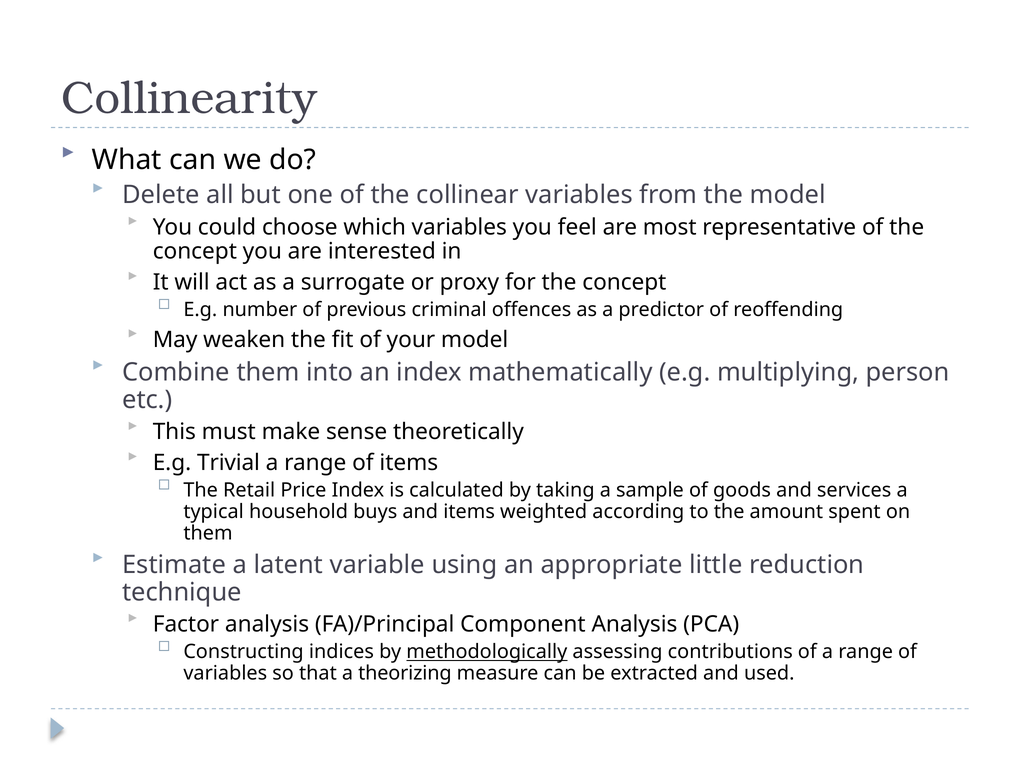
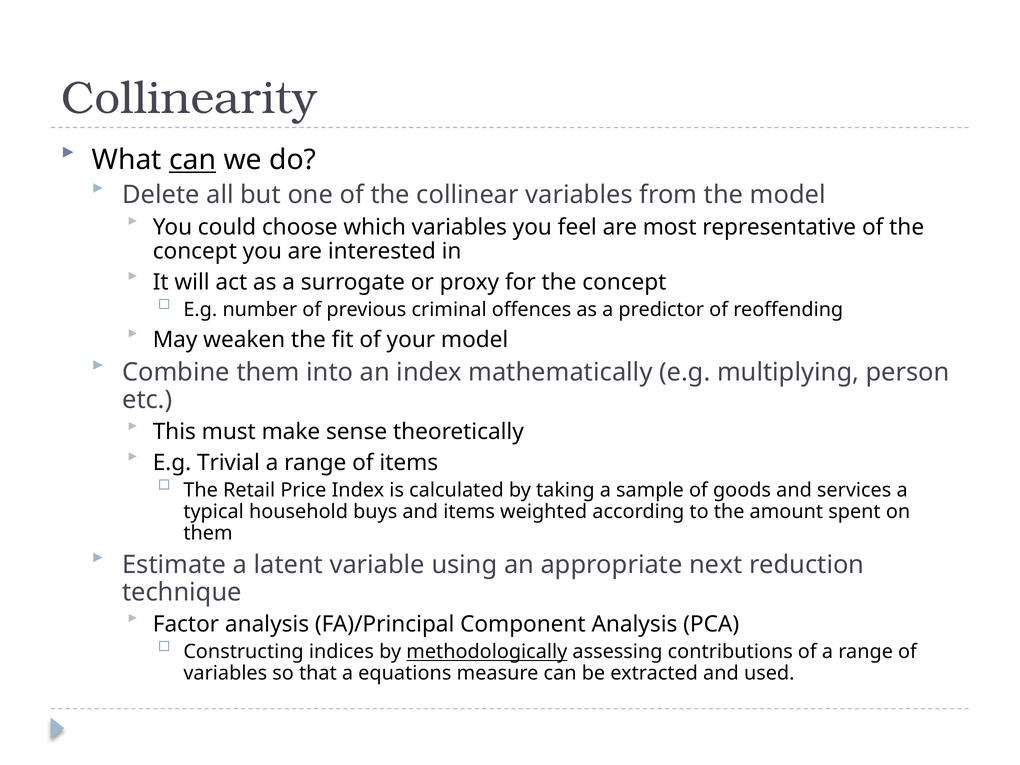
can at (193, 160) underline: none -> present
little: little -> next
theorizing: theorizing -> equations
